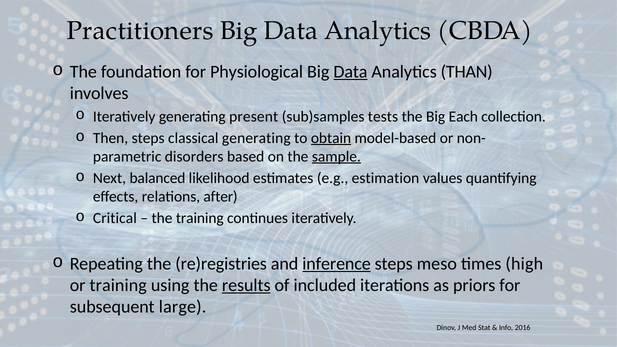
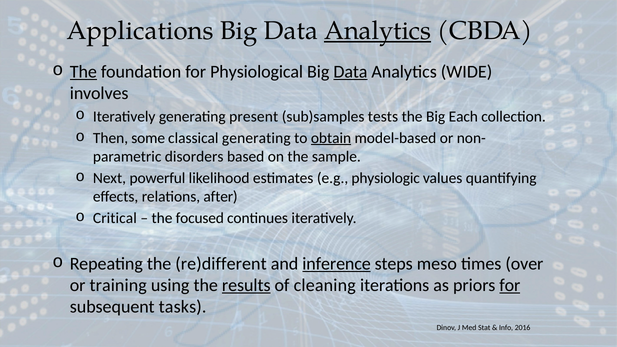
Practitioners: Practitioners -> Applications
Analytics at (378, 31) underline: none -> present
The at (83, 72) underline: none -> present
THAN: THAN -> WIDE
Then steps: steps -> some
sample underline: present -> none
balanced: balanced -> powerful
estimation: estimation -> physiologic
the training: training -> focused
re)registries: re)registries -> re)different
high: high -> over
included: included -> cleaning
for at (510, 285) underline: none -> present
large: large -> tasks
